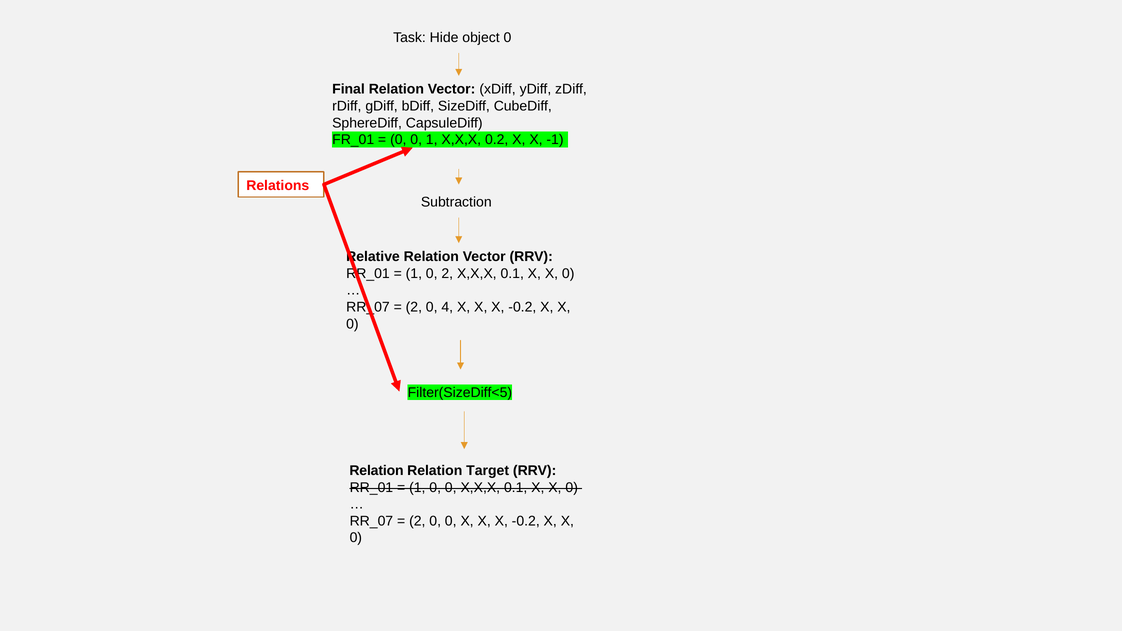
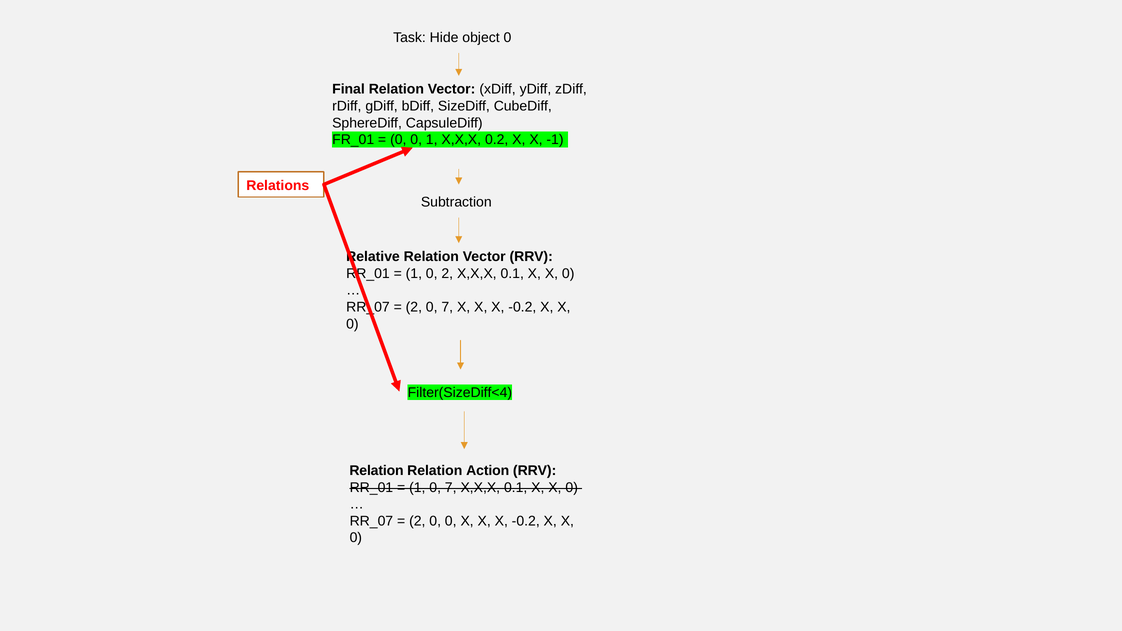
2 0 4: 4 -> 7
Filter(SizeDiff<5: Filter(SizeDiff<5 -> Filter(SizeDiff<4
Target: Target -> Action
1 0 0: 0 -> 7
